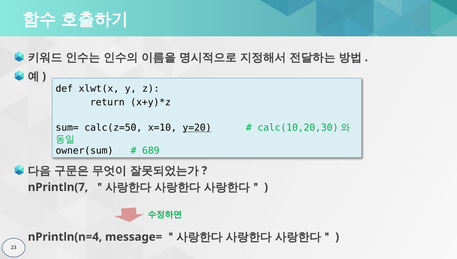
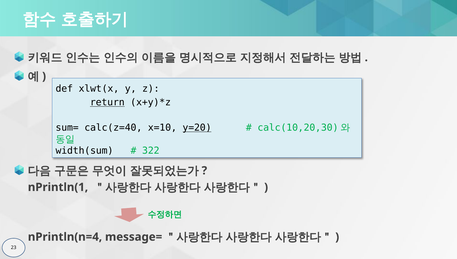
return underline: none -> present
calc(z=50: calc(z=50 -> calc(z=40
owner(sum: owner(sum -> width(sum
689: 689 -> 322
nPrintln(7: nPrintln(7 -> nPrintln(1
